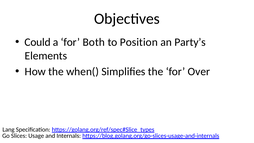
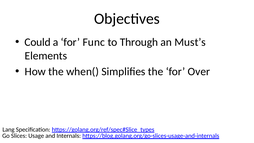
Both: Both -> Func
Position: Position -> Through
Party’s: Party’s -> Must’s
